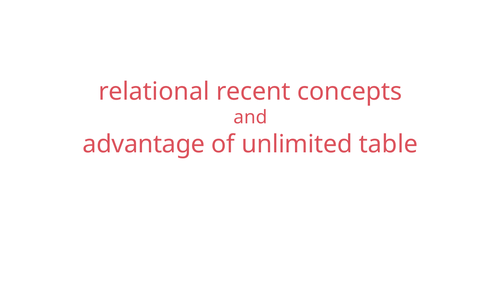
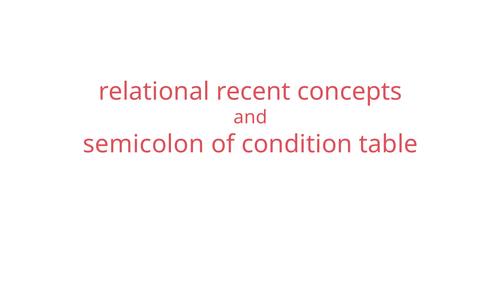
advantage: advantage -> semicolon
unlimited: unlimited -> condition
